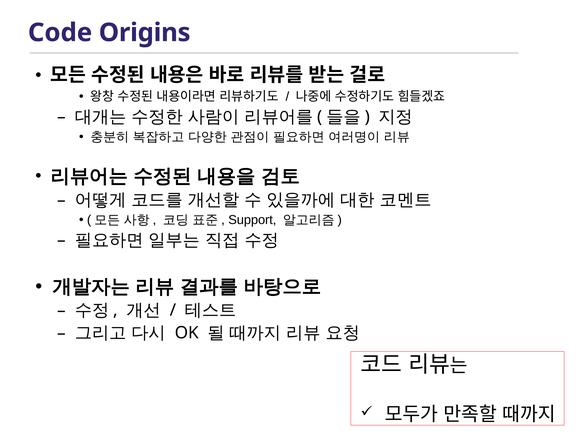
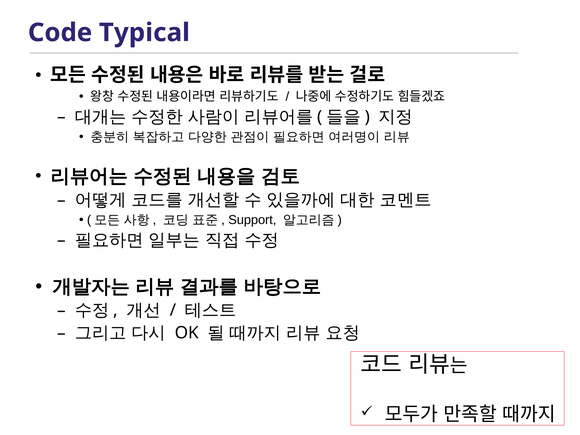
Origins: Origins -> Typical
